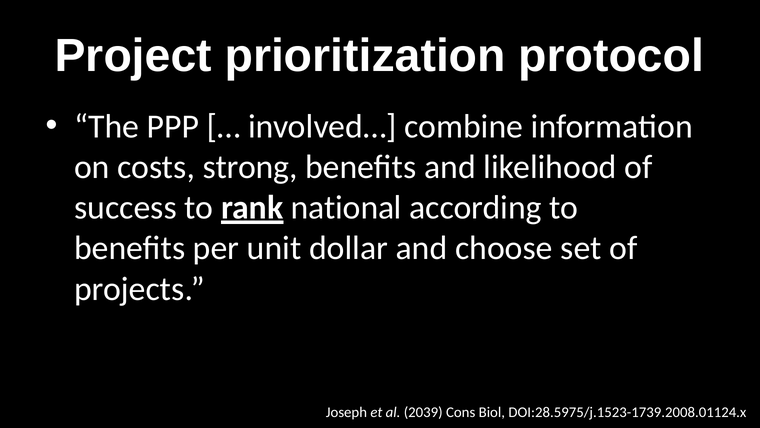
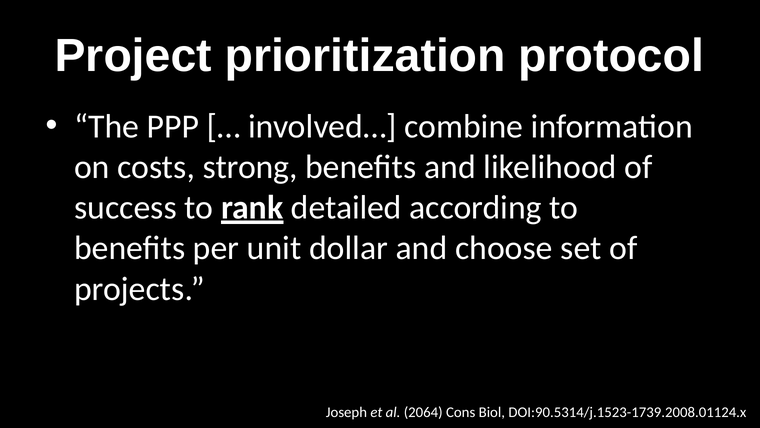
national: national -> detailed
2039: 2039 -> 2064
DOI:28.5975/j.1523-1739.2008.01124.x: DOI:28.5975/j.1523-1739.2008.01124.x -> DOI:90.5314/j.1523-1739.2008.01124.x
